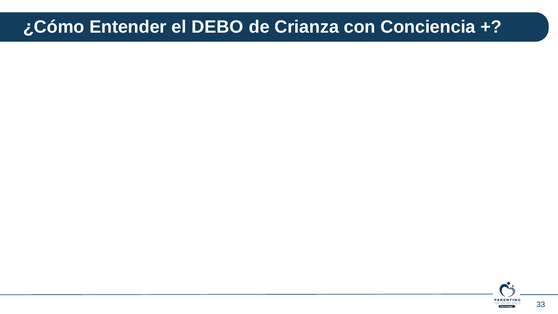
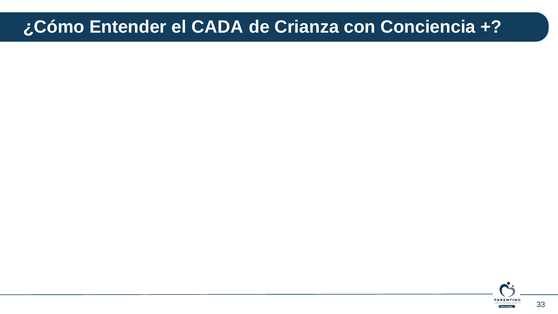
DEBO: DEBO -> CADA
